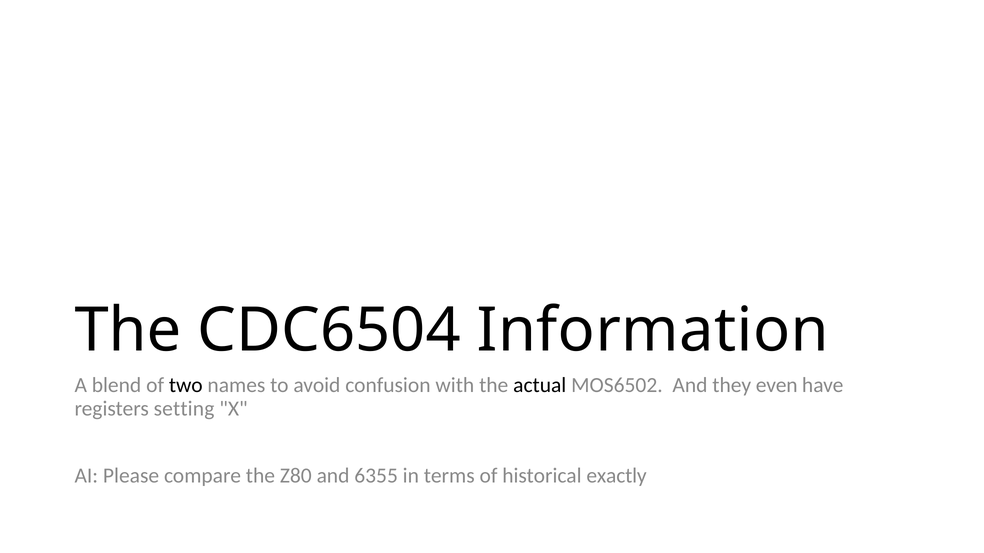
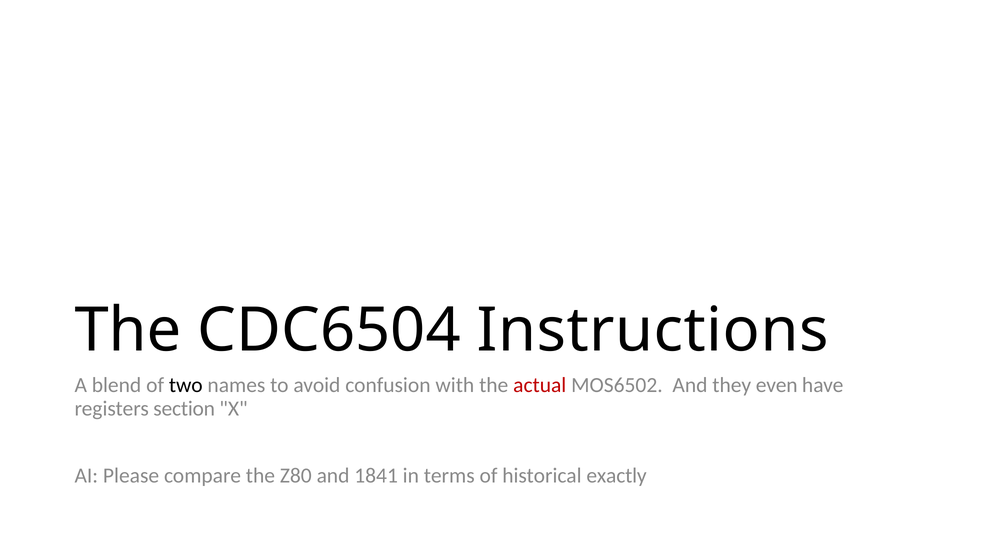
Information: Information -> Instructions
actual colour: black -> red
setting: setting -> section
6355: 6355 -> 1841
